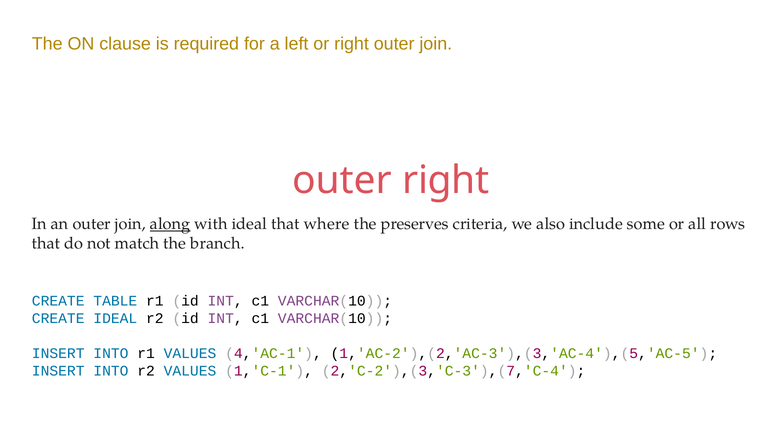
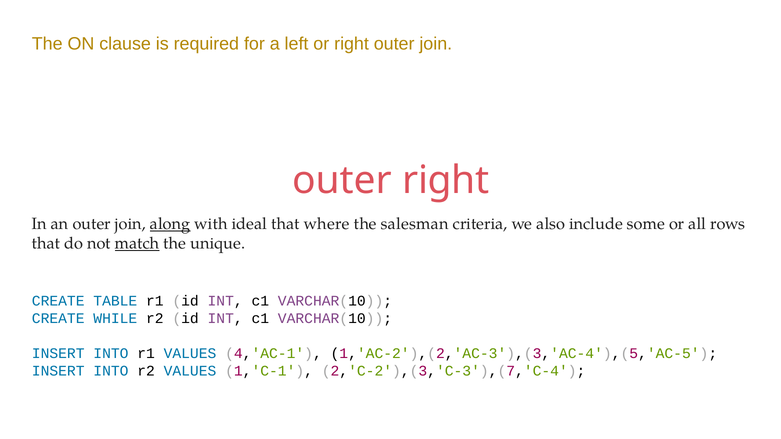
preserves: preserves -> salesman
match underline: none -> present
branch: branch -> unique
CREATE IDEAL: IDEAL -> WHILE
